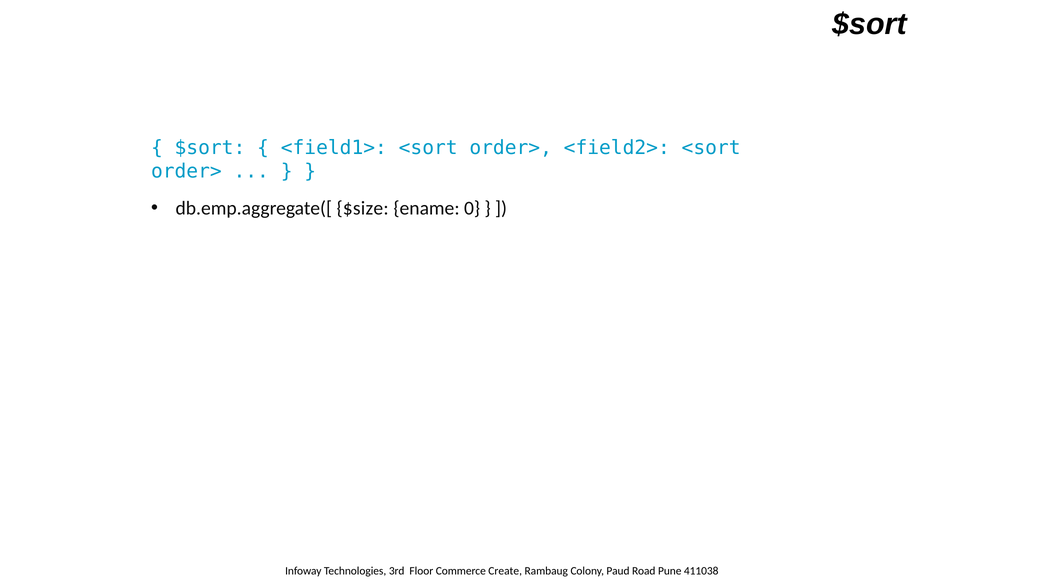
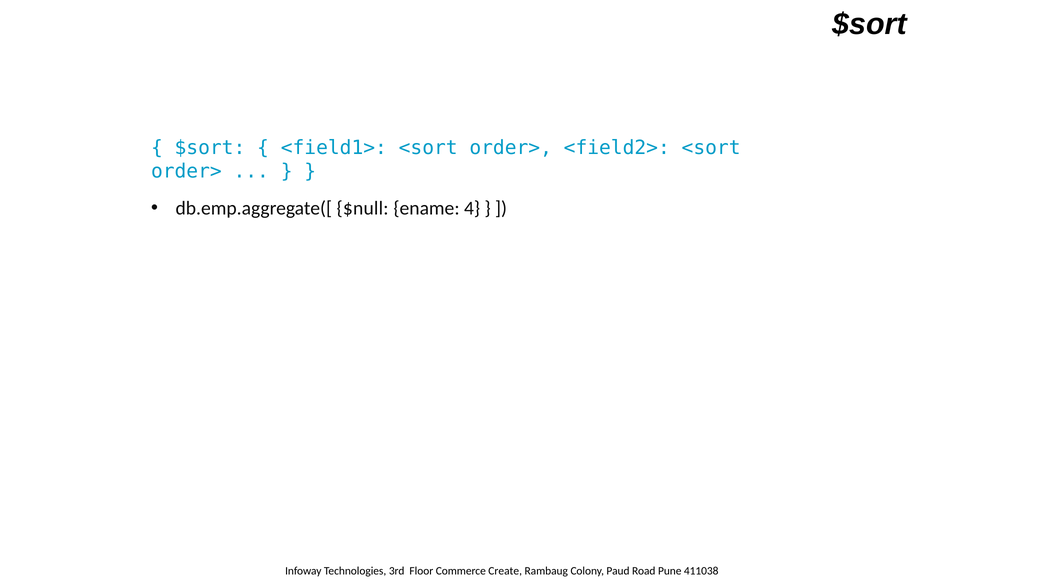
$size: $size -> $null
0: 0 -> 4
